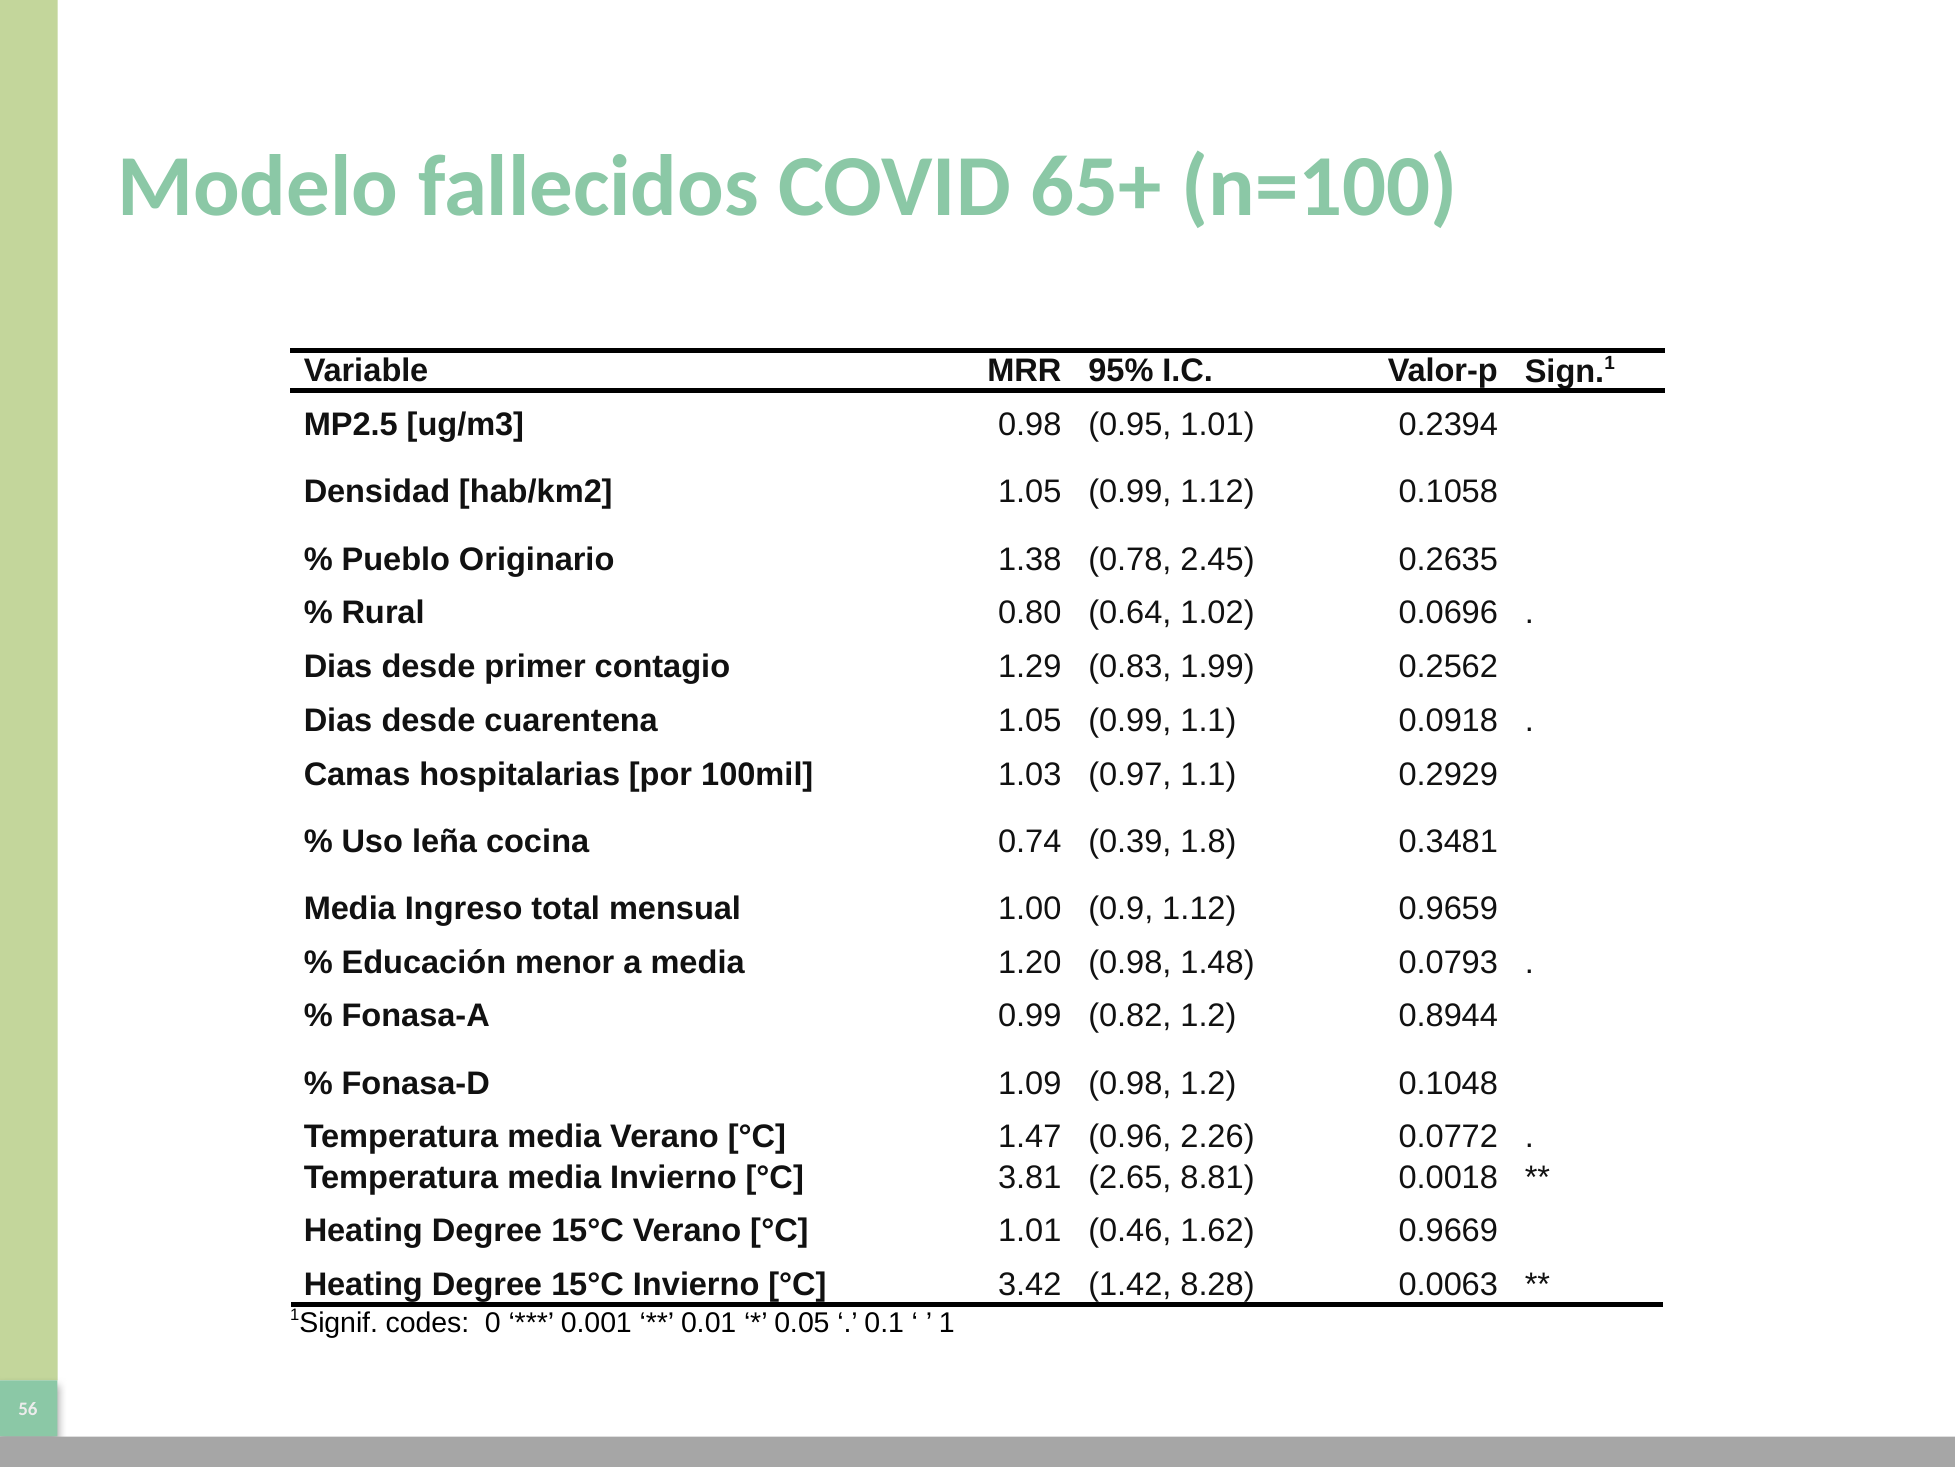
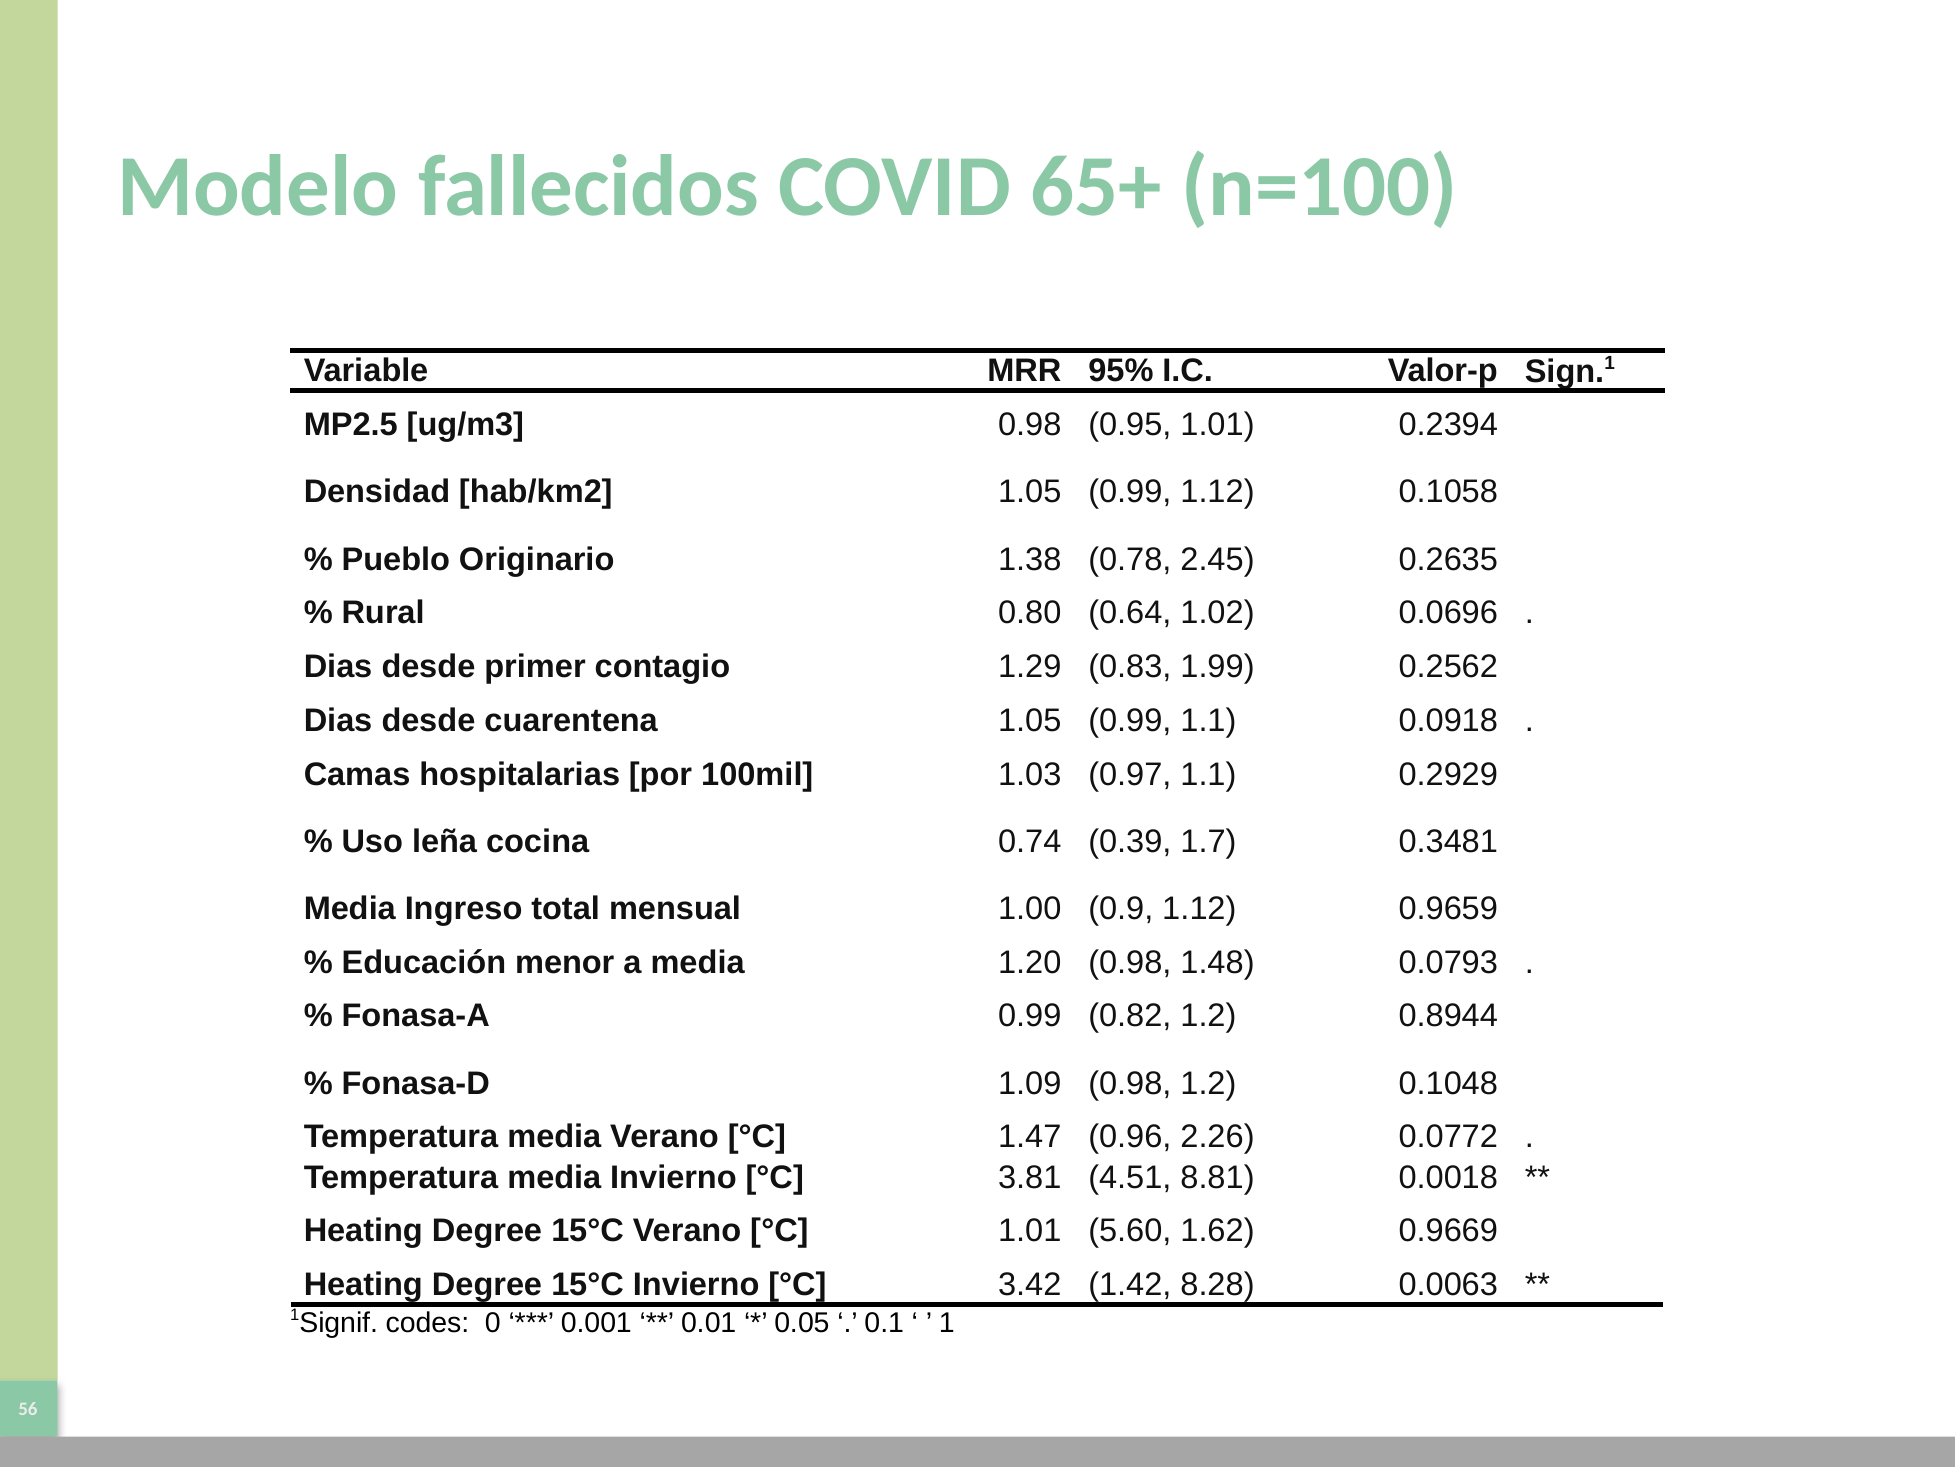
1.8: 1.8 -> 1.7
2.65: 2.65 -> 4.51
0.46: 0.46 -> 5.60
